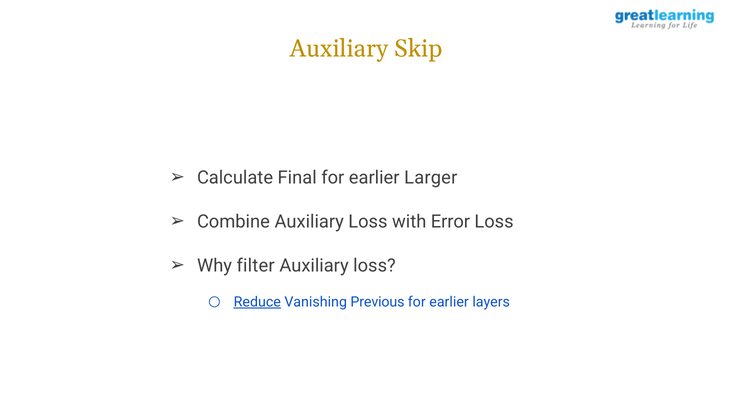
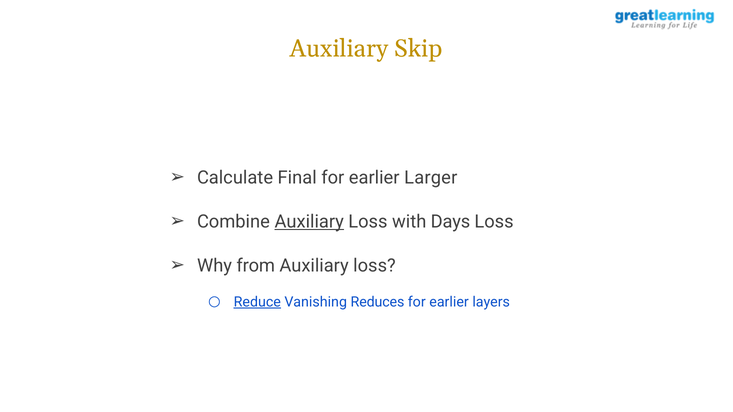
Auxiliary at (309, 222) underline: none -> present
Error: Error -> Days
filter: filter -> from
Previous: Previous -> Reduces
